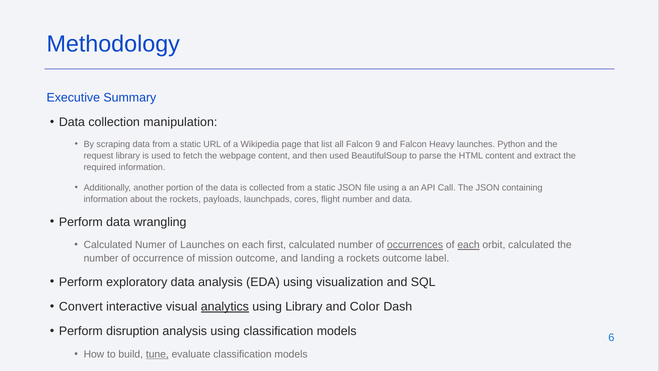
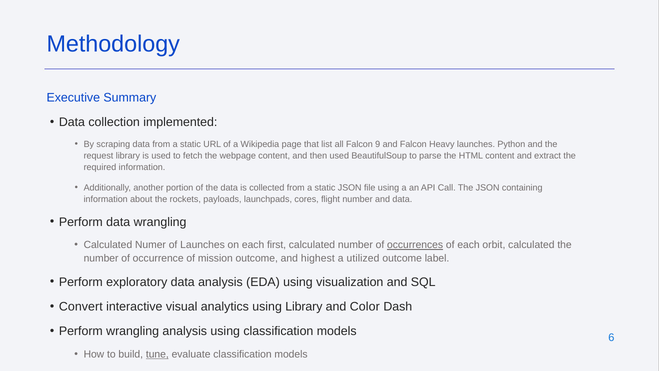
manipulation: manipulation -> implemented
each at (469, 245) underline: present -> none
landing: landing -> highest
a rockets: rockets -> utilized
analytics underline: present -> none
Perform disruption: disruption -> wrangling
